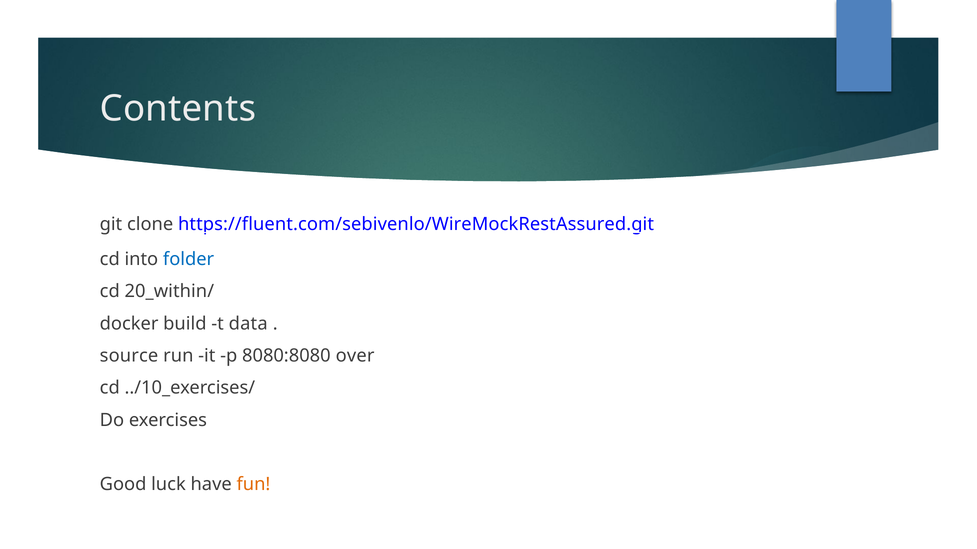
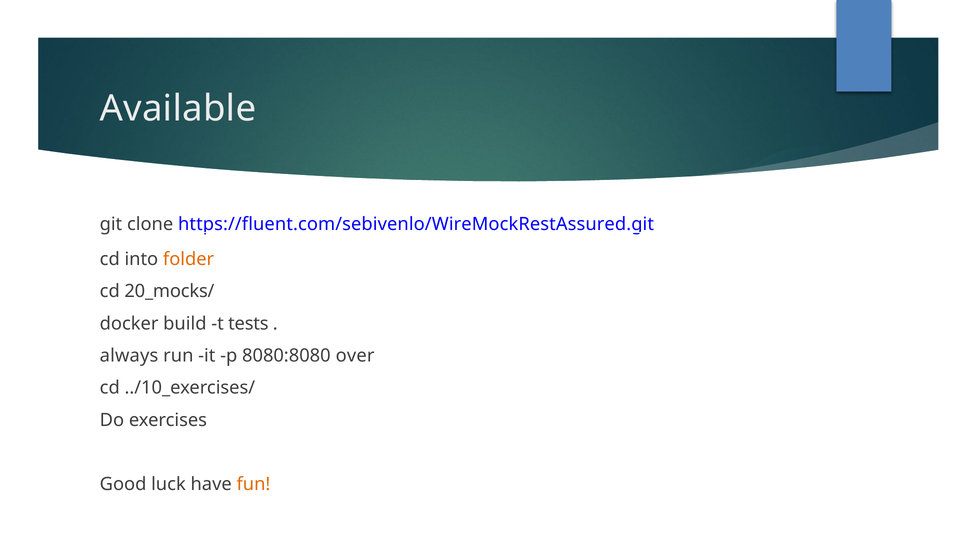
Contents: Contents -> Available
folder colour: blue -> orange
20_within/: 20_within/ -> 20_mocks/
data: data -> tests
source: source -> always
